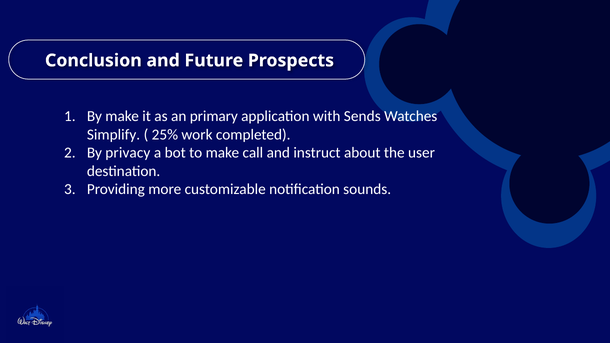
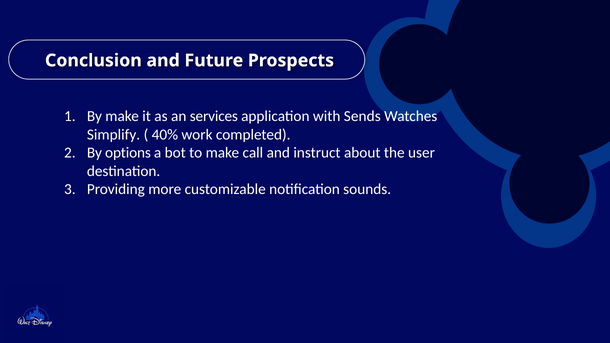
primary: primary -> services
25%: 25% -> 40%
privacy: privacy -> options
